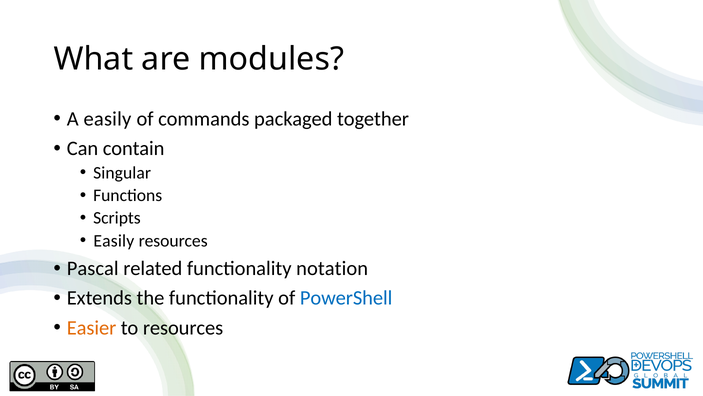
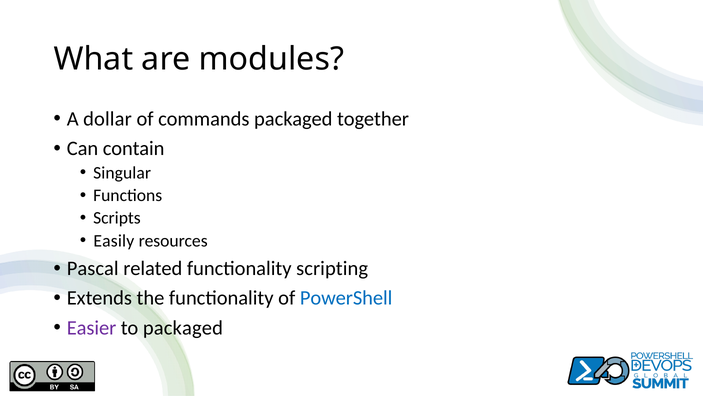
A easily: easily -> dollar
notation: notation -> scripting
Easier colour: orange -> purple
to resources: resources -> packaged
